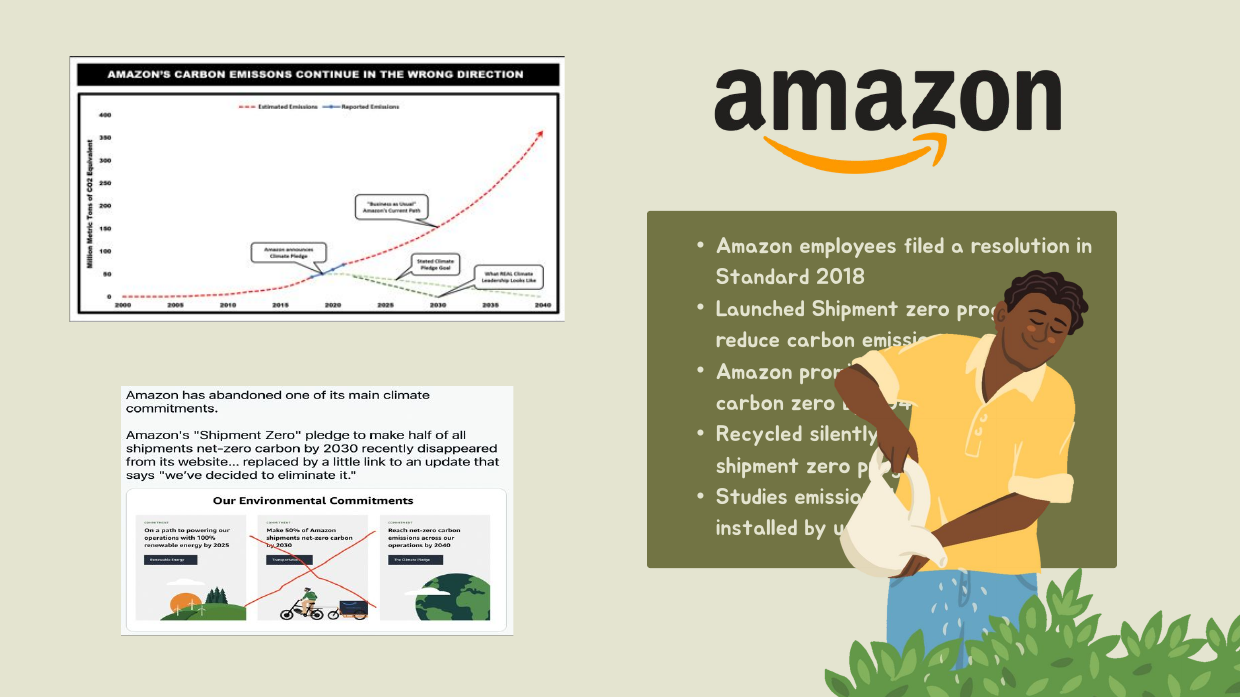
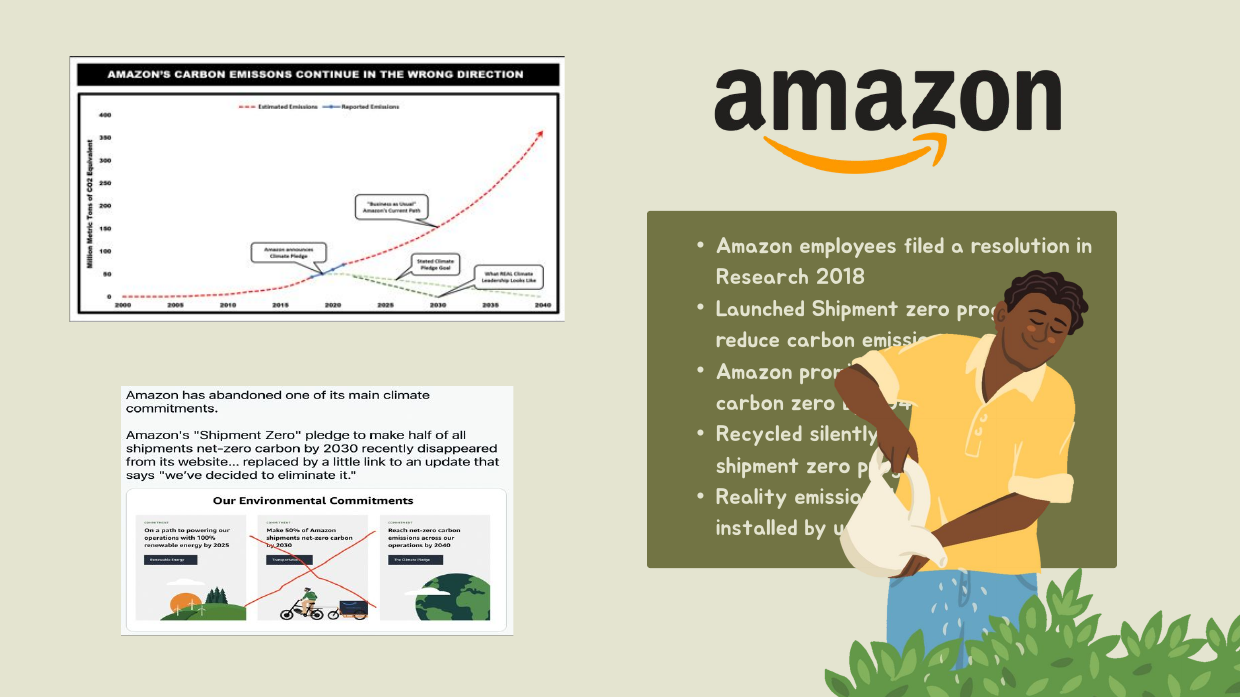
Standard: Standard -> Research
Studies: Studies -> Reality
